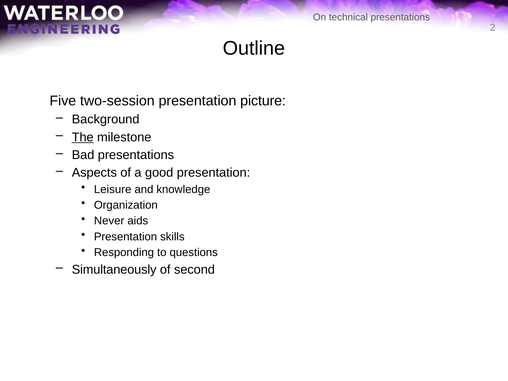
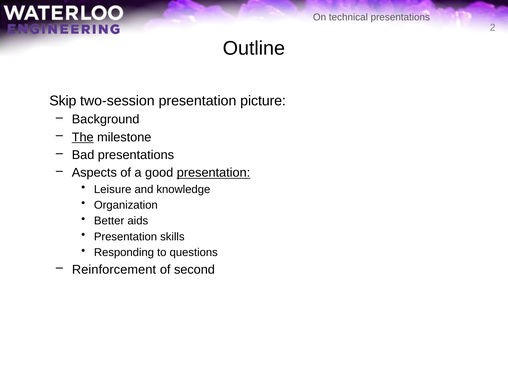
Five: Five -> Skip
presentation at (213, 173) underline: none -> present
Never: Never -> Better
Simultaneously: Simultaneously -> Reinforcement
